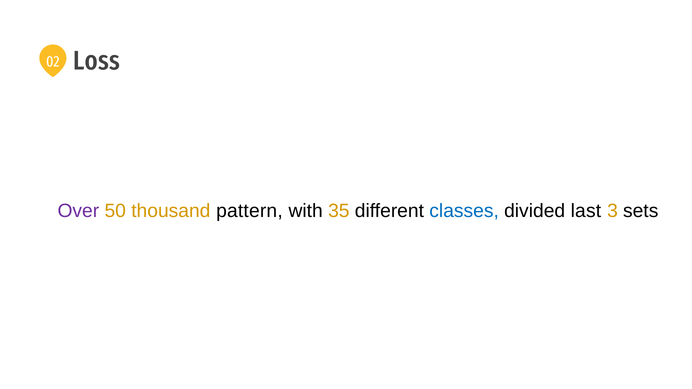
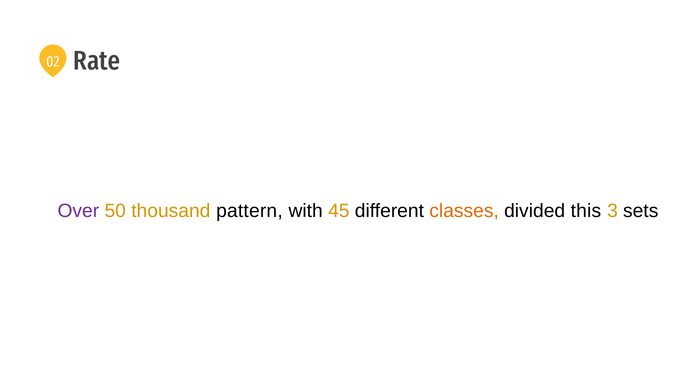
Loss: Loss -> Rate
35: 35 -> 45
classes colour: blue -> orange
last: last -> this
